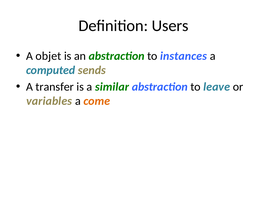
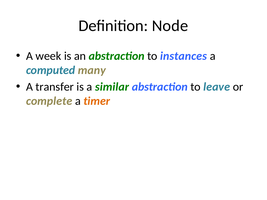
Users: Users -> Node
objet: objet -> week
sends: sends -> many
variables: variables -> complete
come: come -> timer
